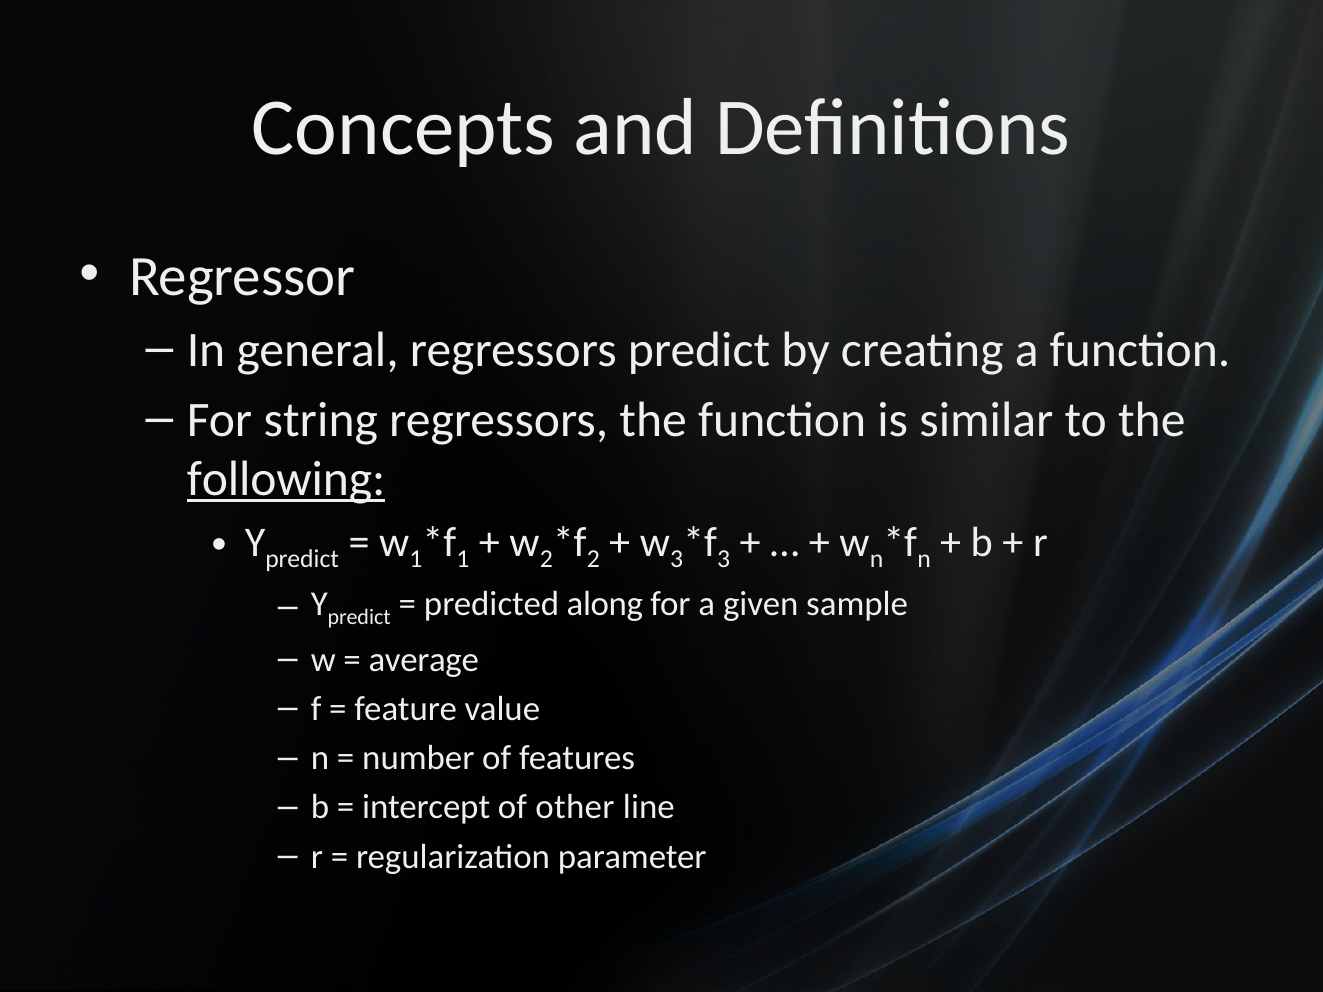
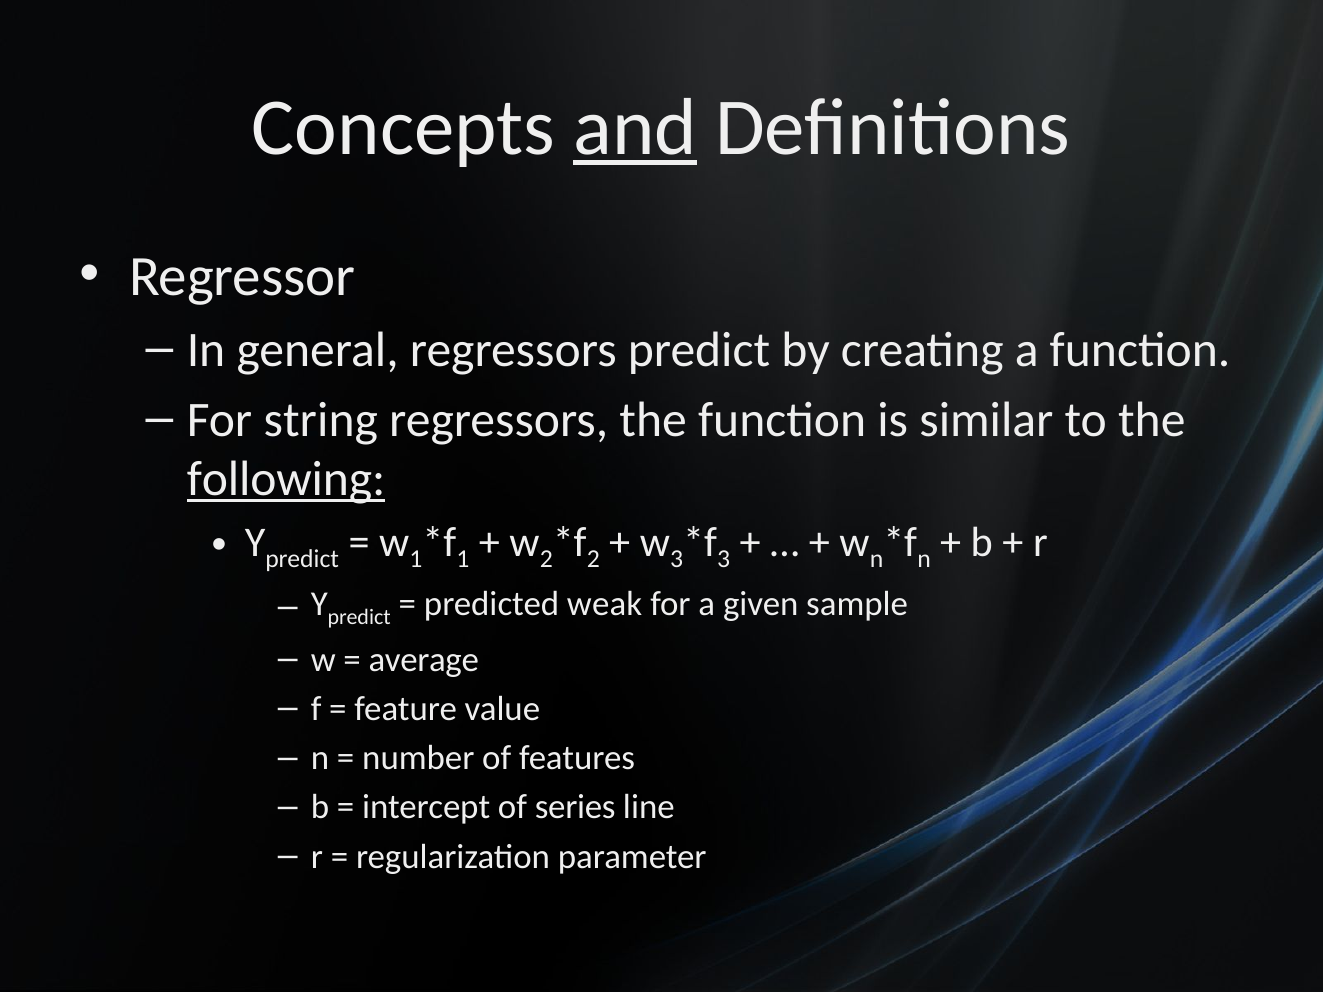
and underline: none -> present
along: along -> weak
other: other -> series
